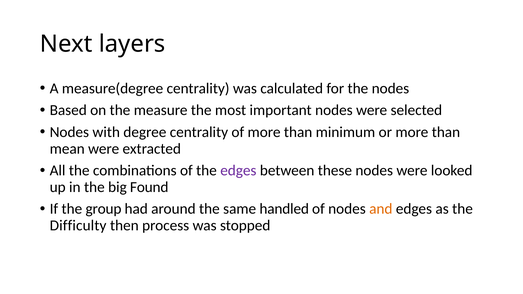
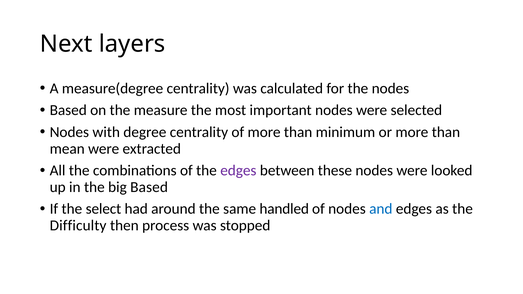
big Found: Found -> Based
group: group -> select
and colour: orange -> blue
